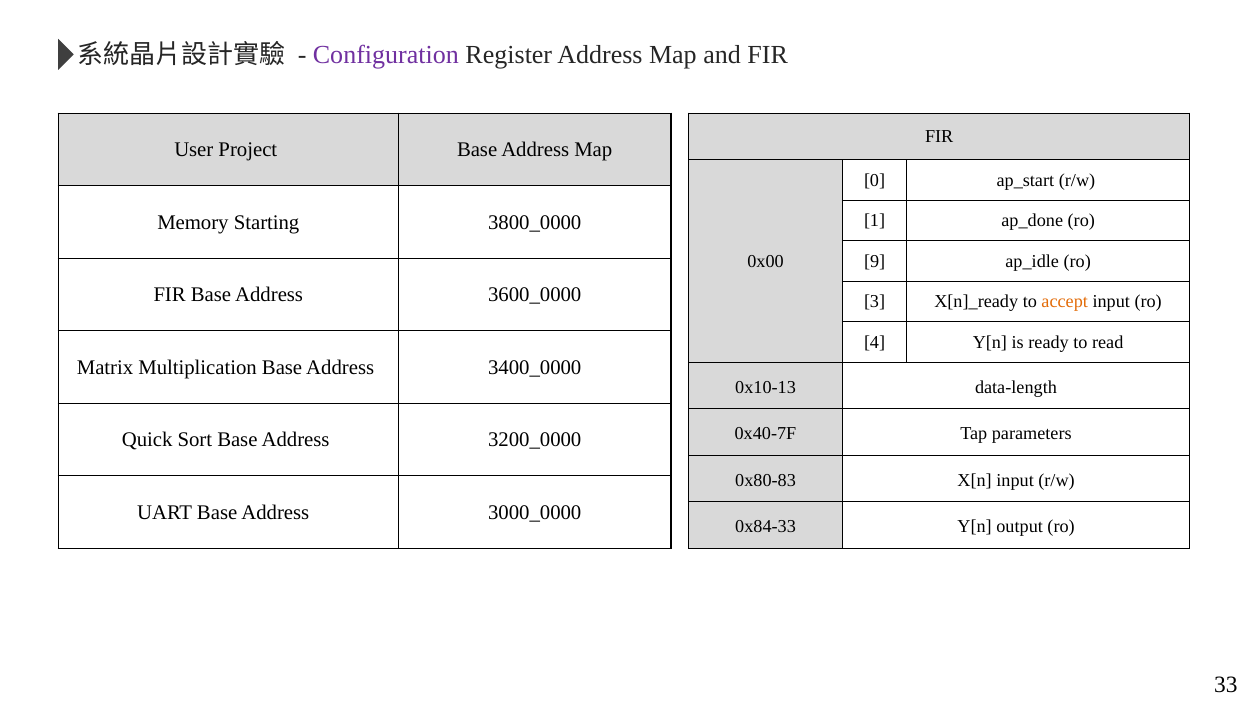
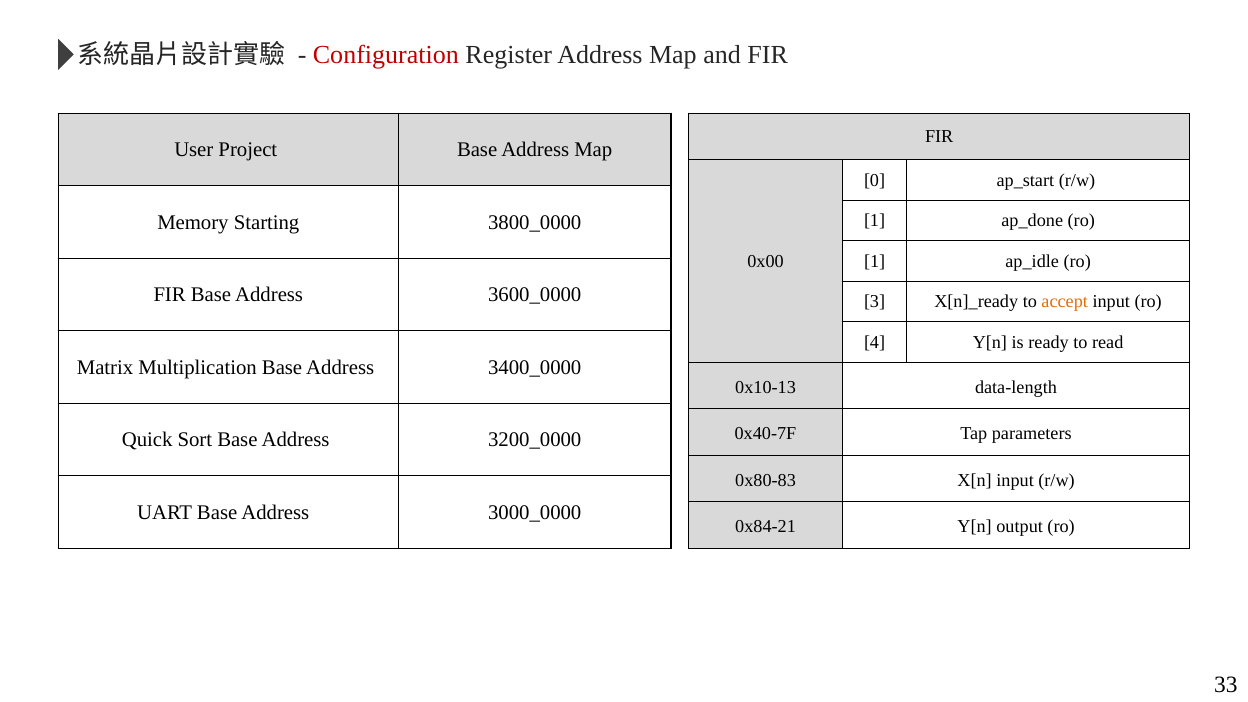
Configuration colour: purple -> red
9 at (875, 261): 9 -> 1
0x84-33: 0x84-33 -> 0x84-21
